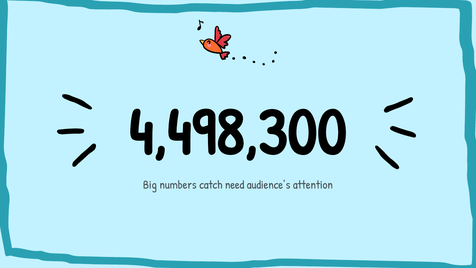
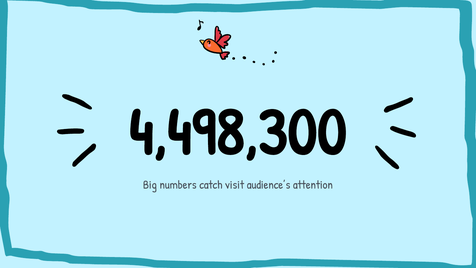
need: need -> visit
